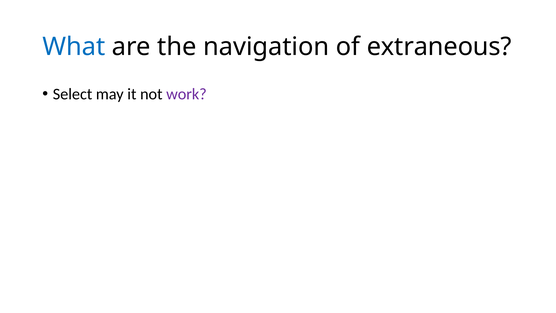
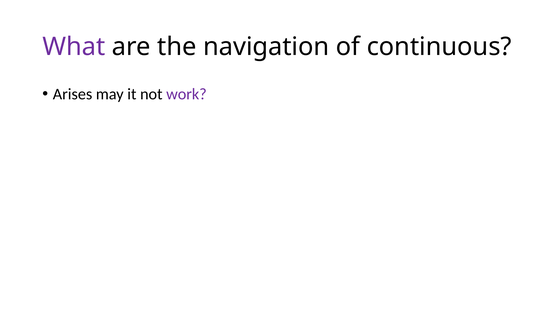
What colour: blue -> purple
extraneous: extraneous -> continuous
Select: Select -> Arises
